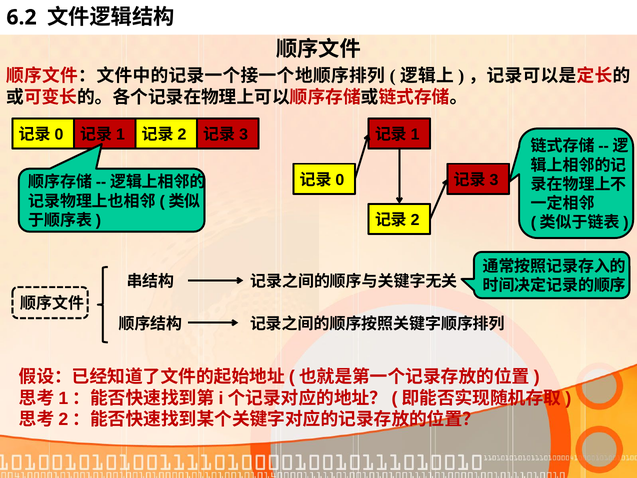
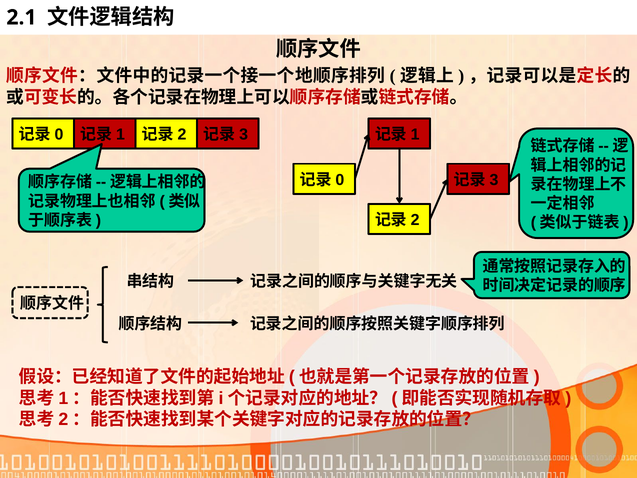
6.2: 6.2 -> 2.1
